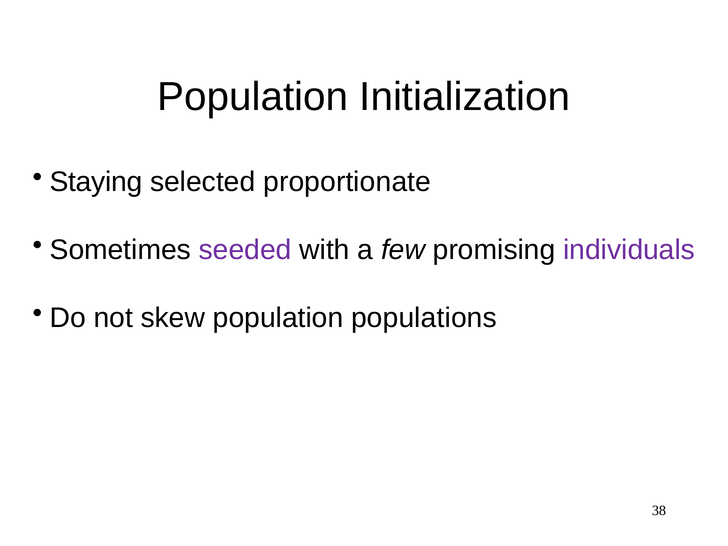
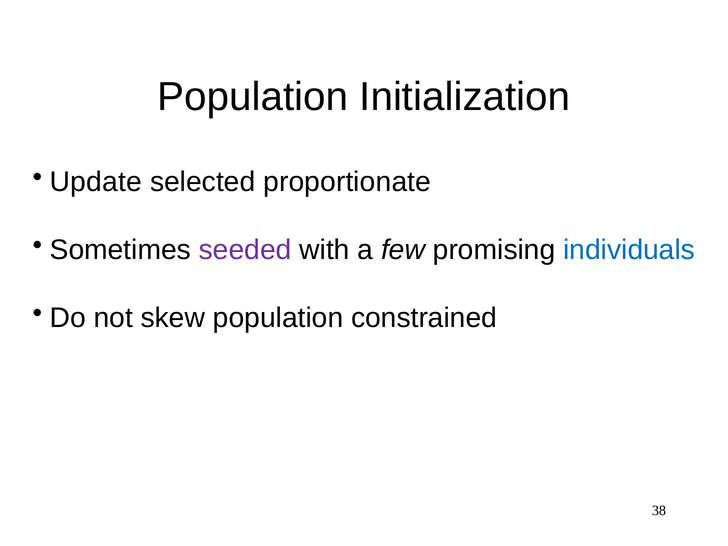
Staying: Staying -> Update
individuals colour: purple -> blue
populations: populations -> constrained
